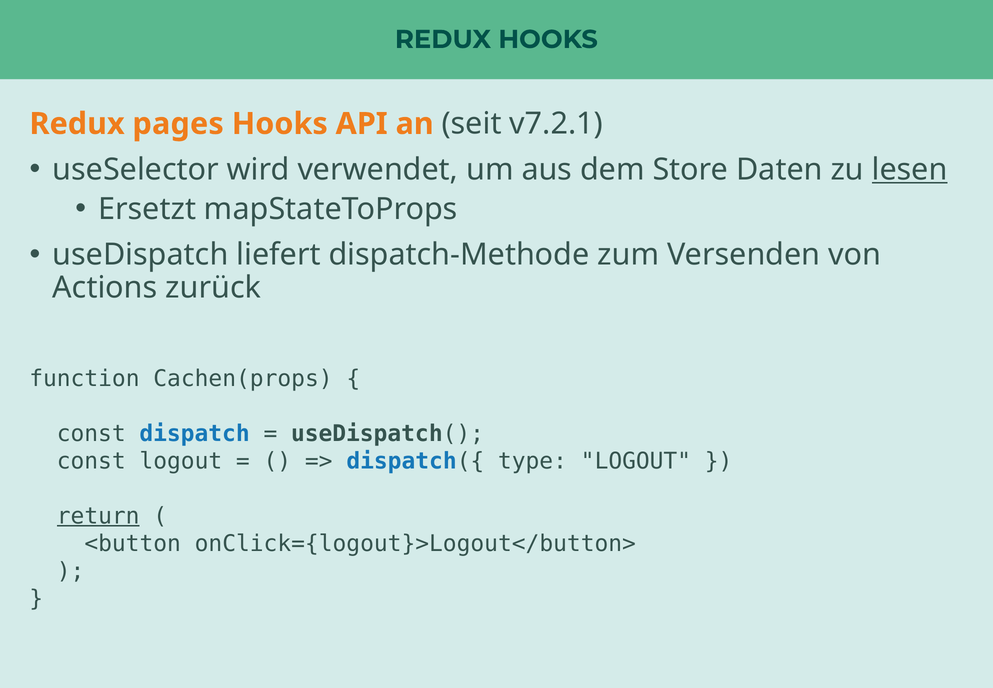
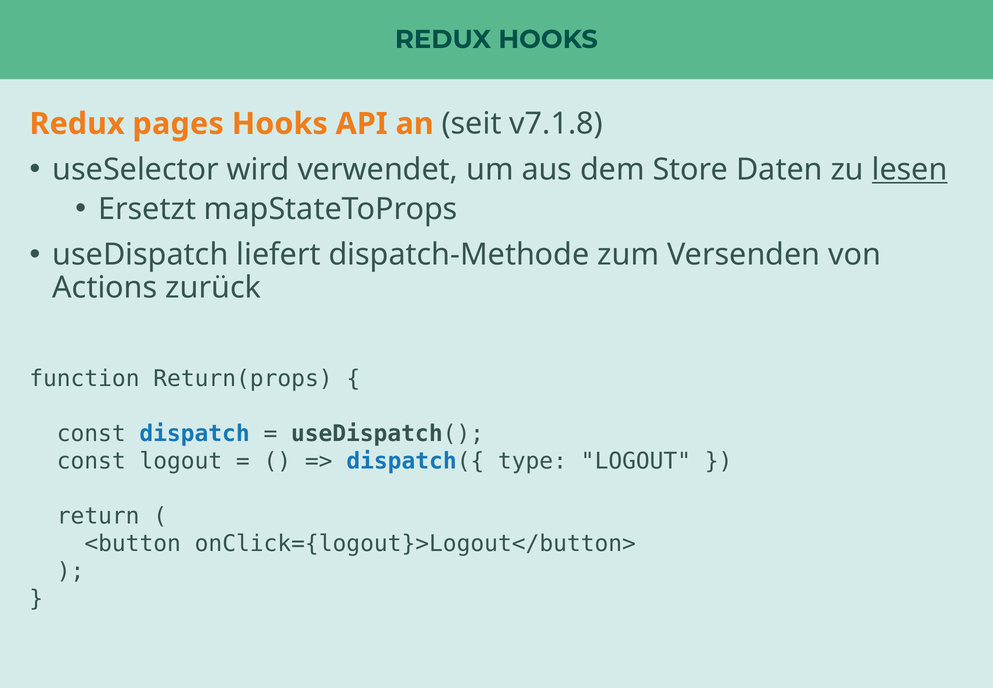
v7.2.1: v7.2.1 -> v7.1.8
Cachen(props: Cachen(props -> Return(props
return underline: present -> none
